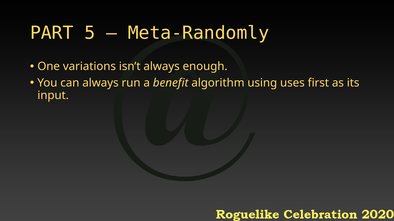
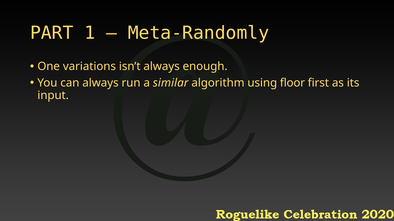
5: 5 -> 1
benefit: benefit -> similar
uses: uses -> floor
